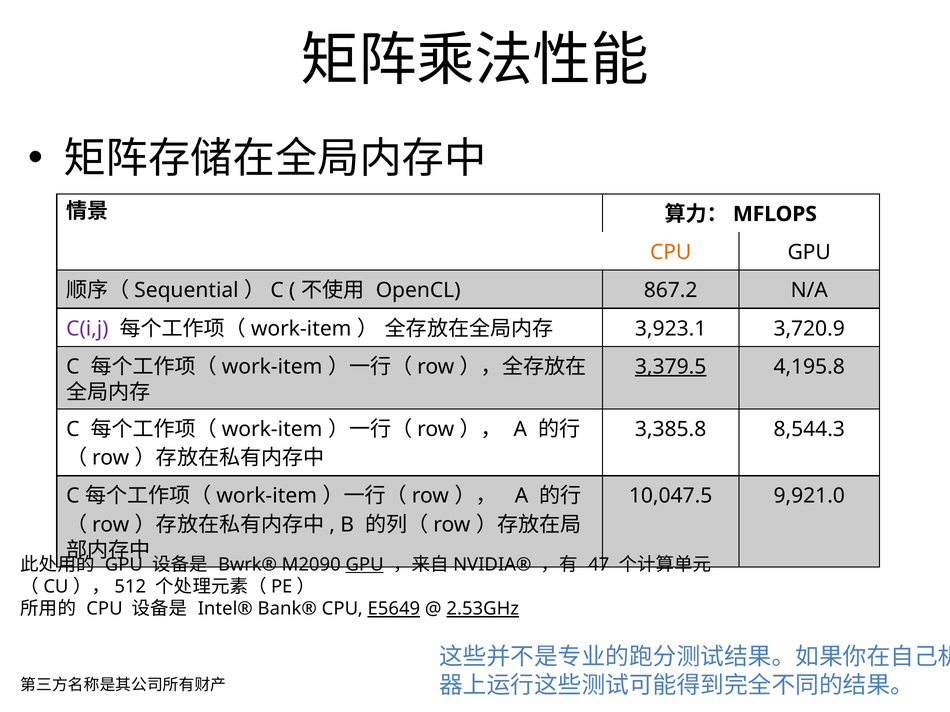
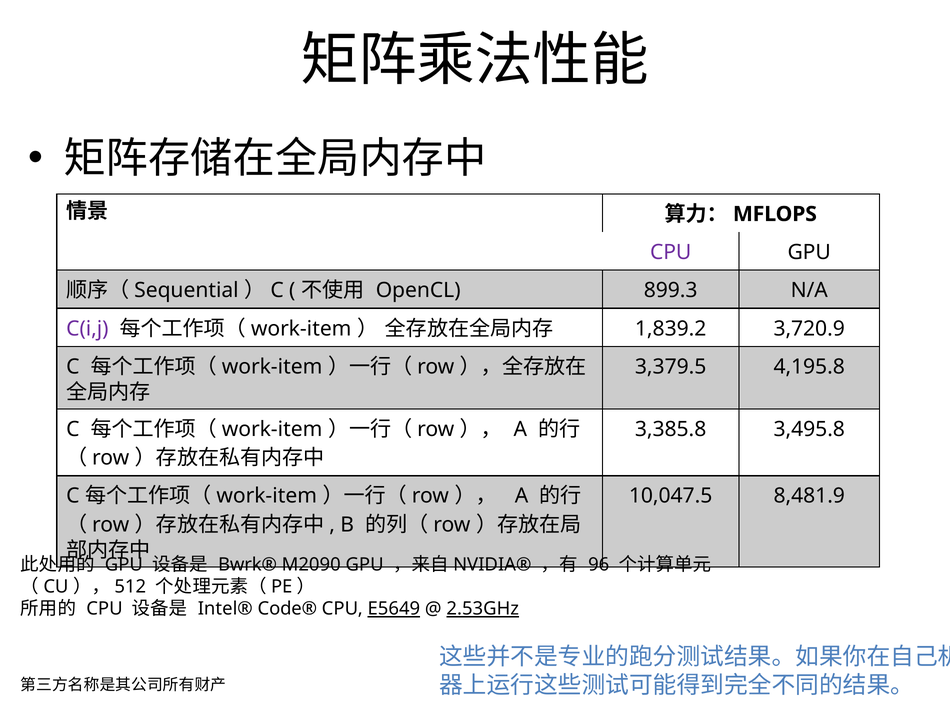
CPU at (671, 252) colour: orange -> purple
867.2: 867.2 -> 899.3
3,923.1: 3,923.1 -> 1,839.2
3,379.5 underline: present -> none
8,544.3: 8,544.3 -> 3,495.8
9,921.0: 9,921.0 -> 8,481.9
GPU at (365, 565) underline: present -> none
47: 47 -> 96
Bank®: Bank® -> Code®
